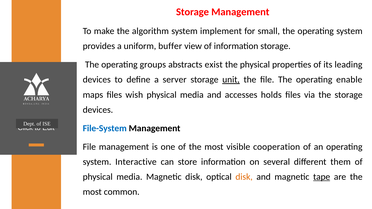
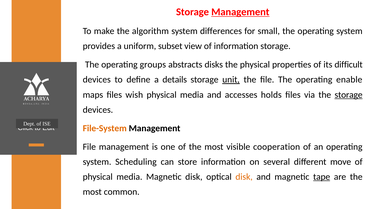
Management at (240, 12) underline: none -> present
implement: implement -> differences
buffer: buffer -> subset
exist: exist -> disks
leading: leading -> difficult
server: server -> details
storage at (349, 95) underline: none -> present
File-System colour: blue -> orange
Interactive: Interactive -> Scheduling
them: them -> move
